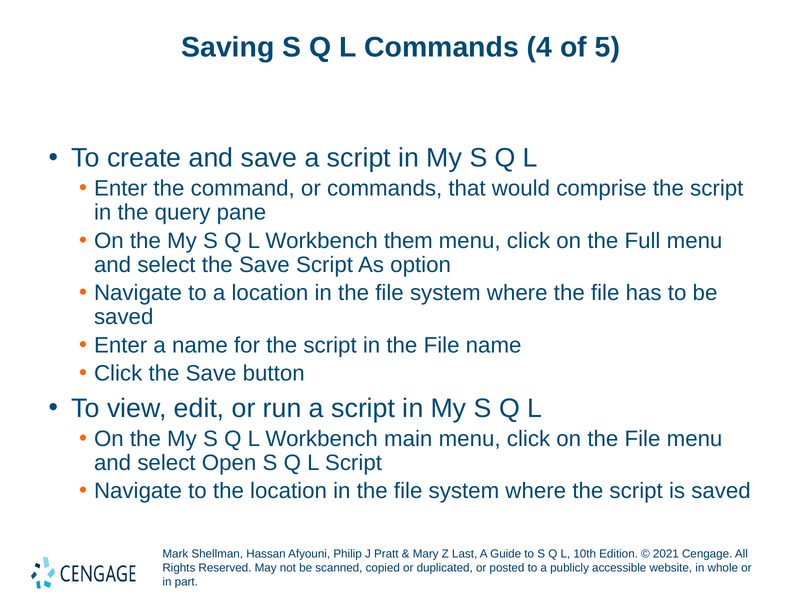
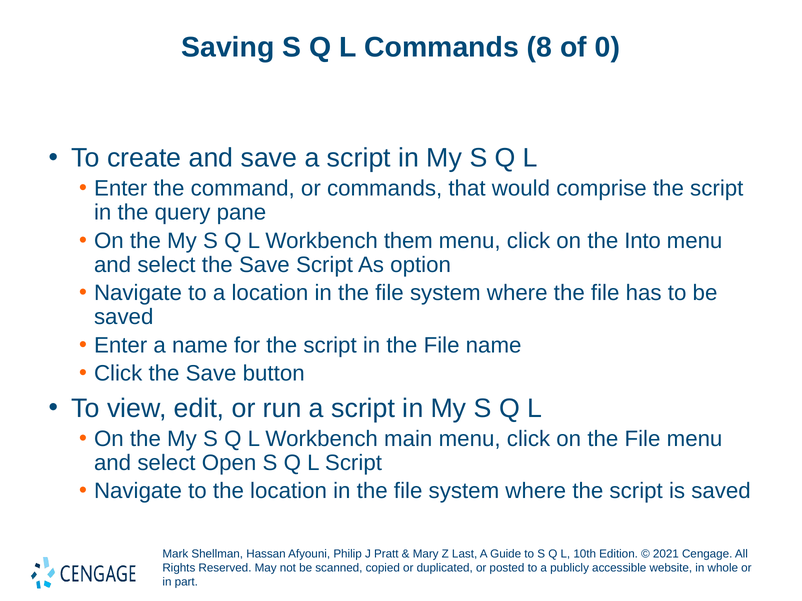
4: 4 -> 8
5: 5 -> 0
Full: Full -> Into
